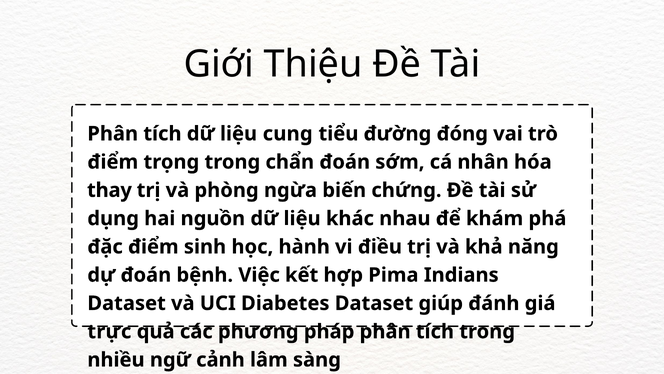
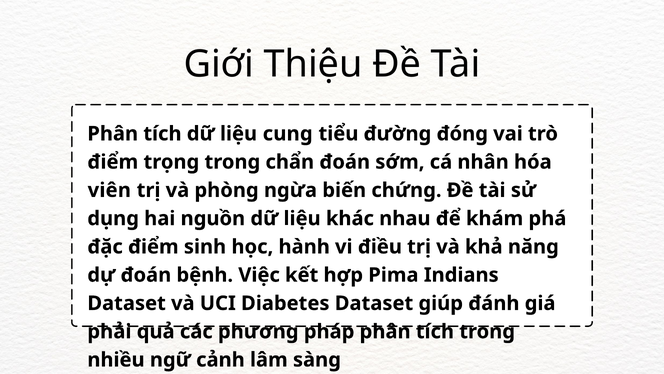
thay: thay -> viên
trực: trực -> phải
